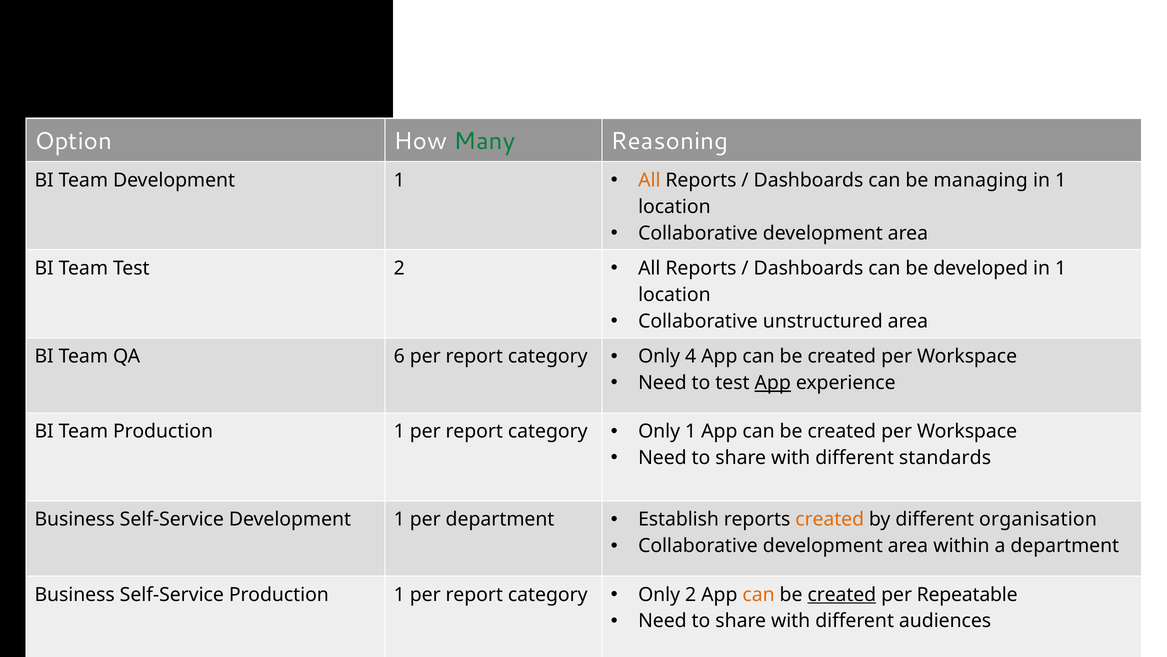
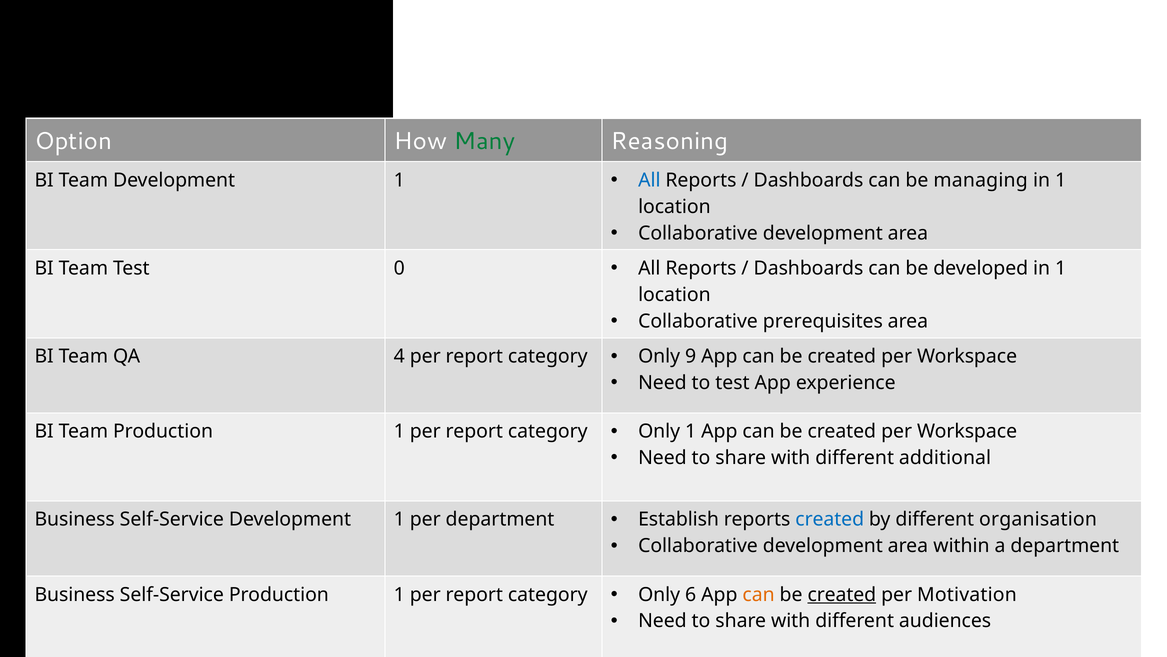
All at (649, 180) colour: orange -> blue
2 at (399, 268): 2 -> 0
unstructured: unstructured -> prerequisites
6: 6 -> 4
4: 4 -> 9
App at (773, 383) underline: present -> none
standards: standards -> additional
created at (830, 519) colour: orange -> blue
Only 2: 2 -> 6
Repeatable: Repeatable -> Motivation
